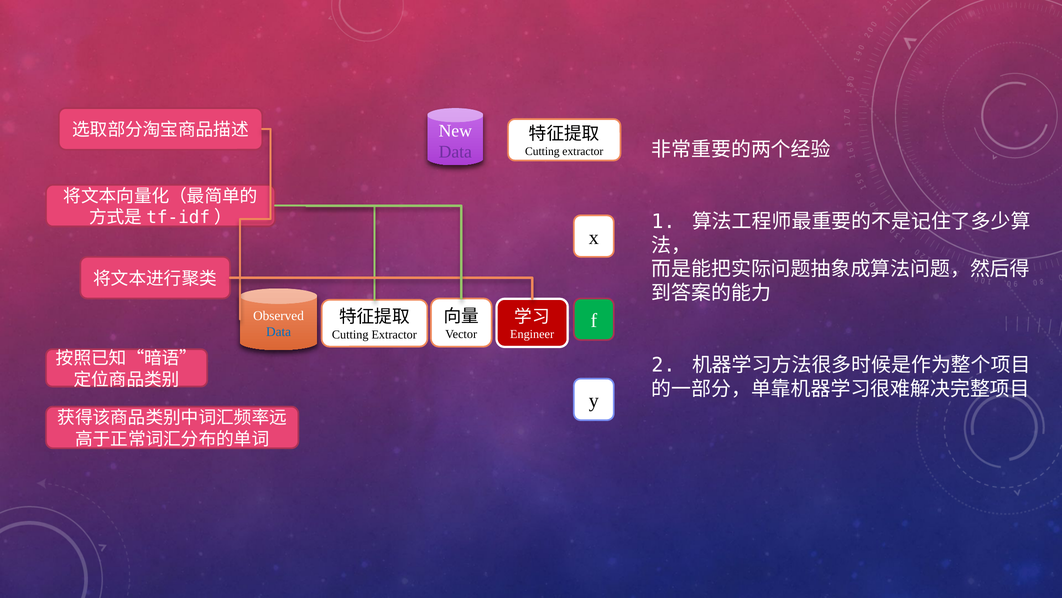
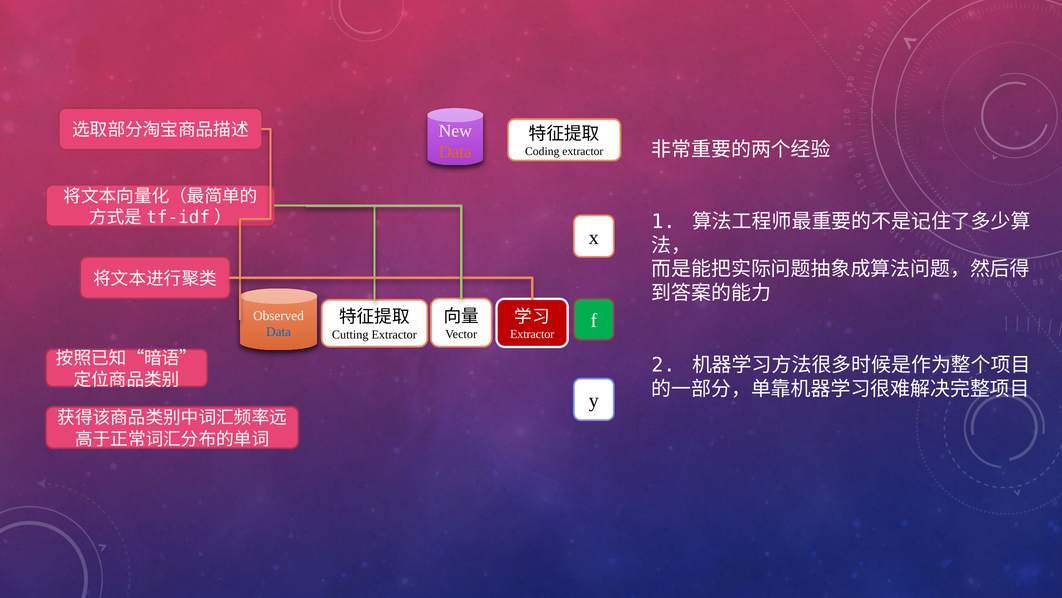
Data at (455, 152) colour: purple -> orange
Cutting at (542, 151): Cutting -> Coding
Engineer at (532, 334): Engineer -> Extractor
